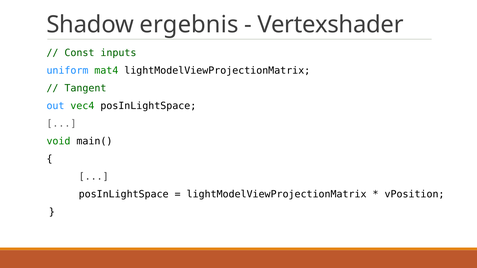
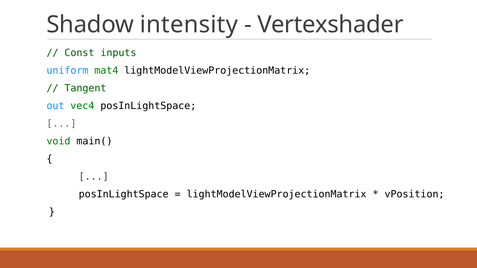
ergebnis: ergebnis -> intensity
